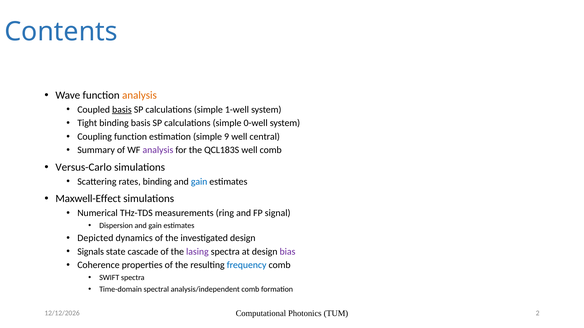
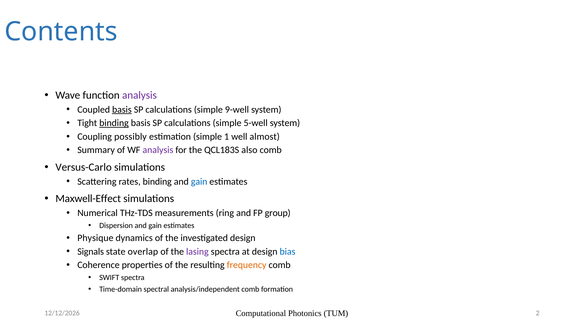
analysis at (139, 95) colour: orange -> purple
1-well: 1-well -> 9-well
binding at (114, 123) underline: none -> present
0-well: 0-well -> 5-well
Coupling function: function -> possibly
9: 9 -> 1
central: central -> almost
QCL183S well: well -> also
signal: signal -> group
Depicted: Depicted -> Physique
cascade: cascade -> overlap
bias colour: purple -> blue
frequency colour: blue -> orange
